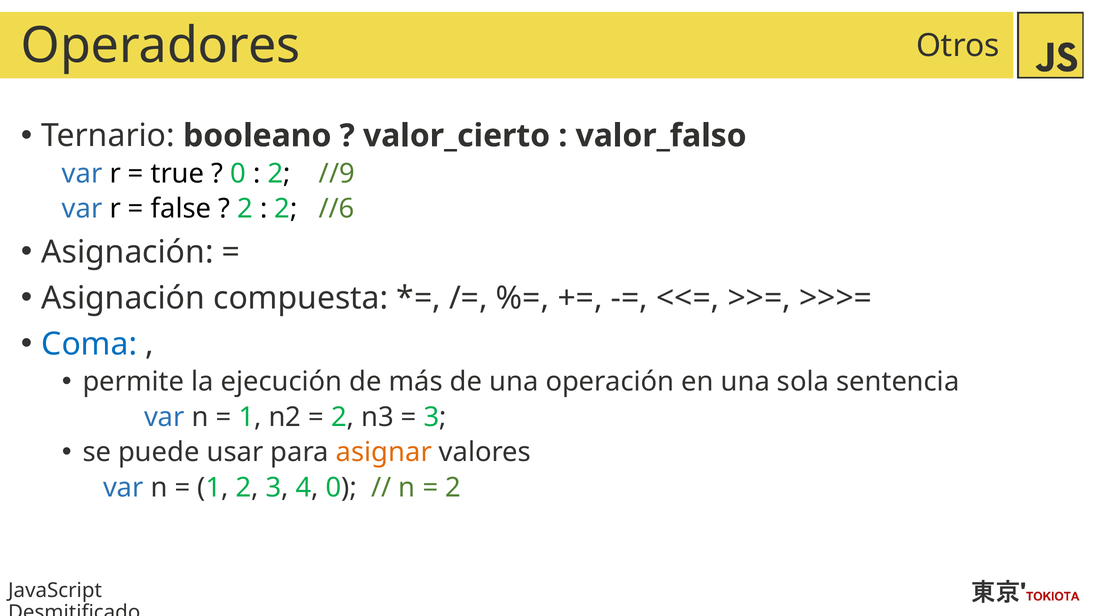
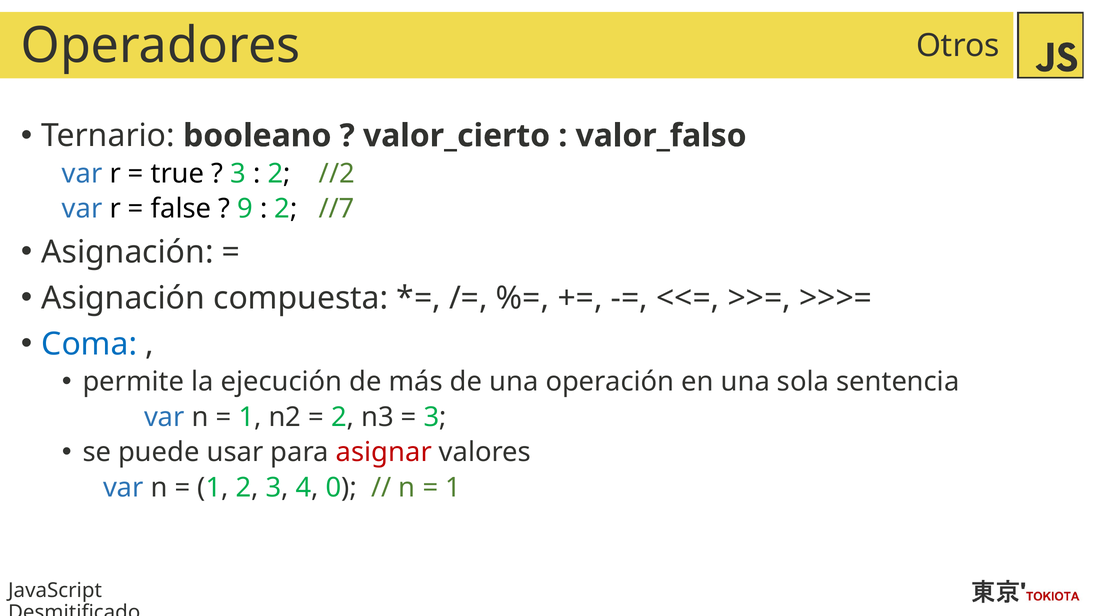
0 at (238, 173): 0 -> 3
//9: //9 -> //2
2 at (245, 209): 2 -> 9
//6: //6 -> //7
asignar colour: orange -> red
2 at (453, 487): 2 -> 1
